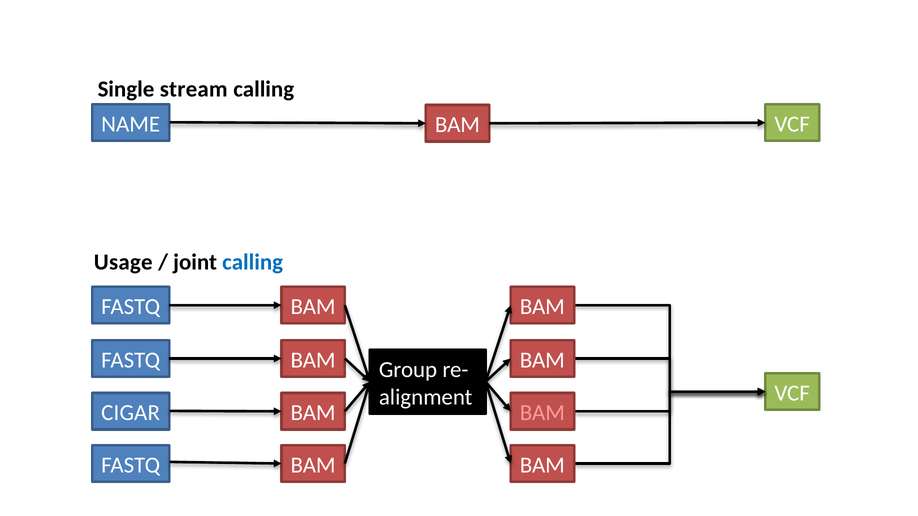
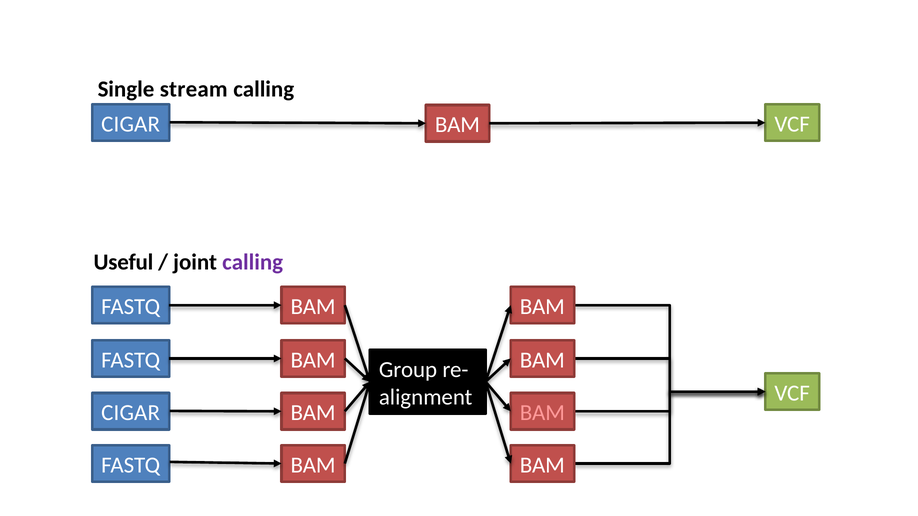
NAME at (131, 124): NAME -> CIGAR
Usage: Usage -> Useful
calling at (253, 263) colour: blue -> purple
